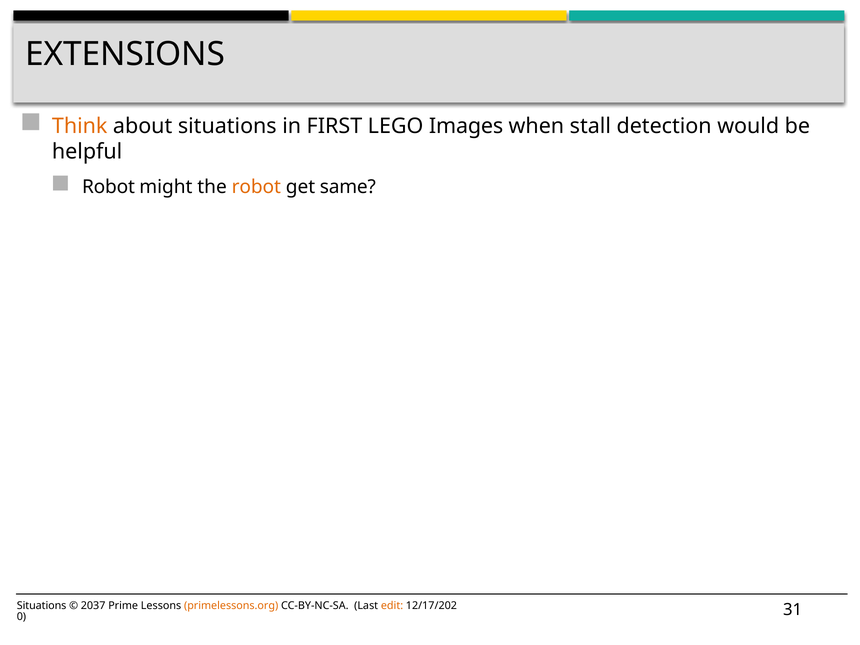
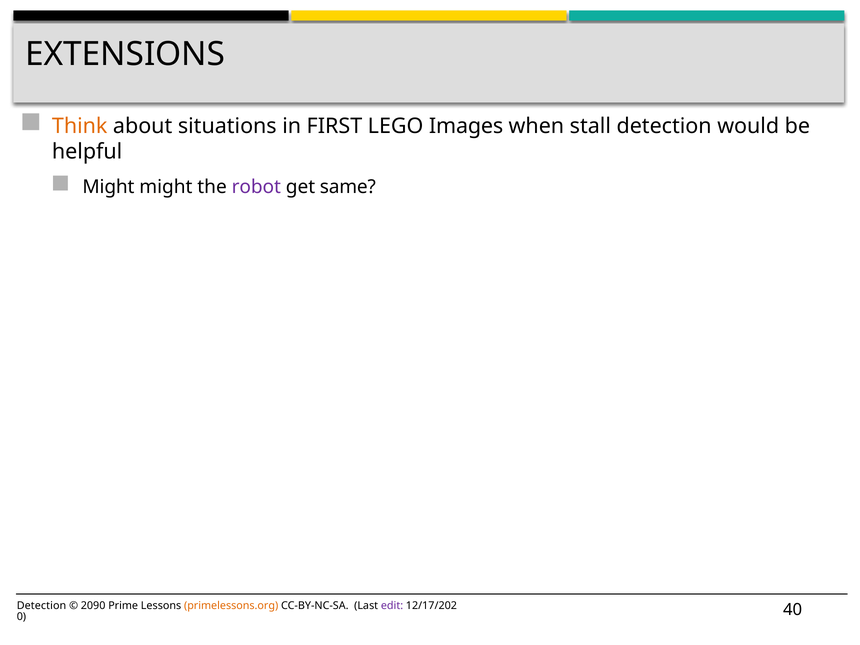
Robot at (108, 187): Robot -> Might
robot at (256, 187) colour: orange -> purple
Situations at (42, 606): Situations -> Detection
2037: 2037 -> 2090
edit colour: orange -> purple
31: 31 -> 40
